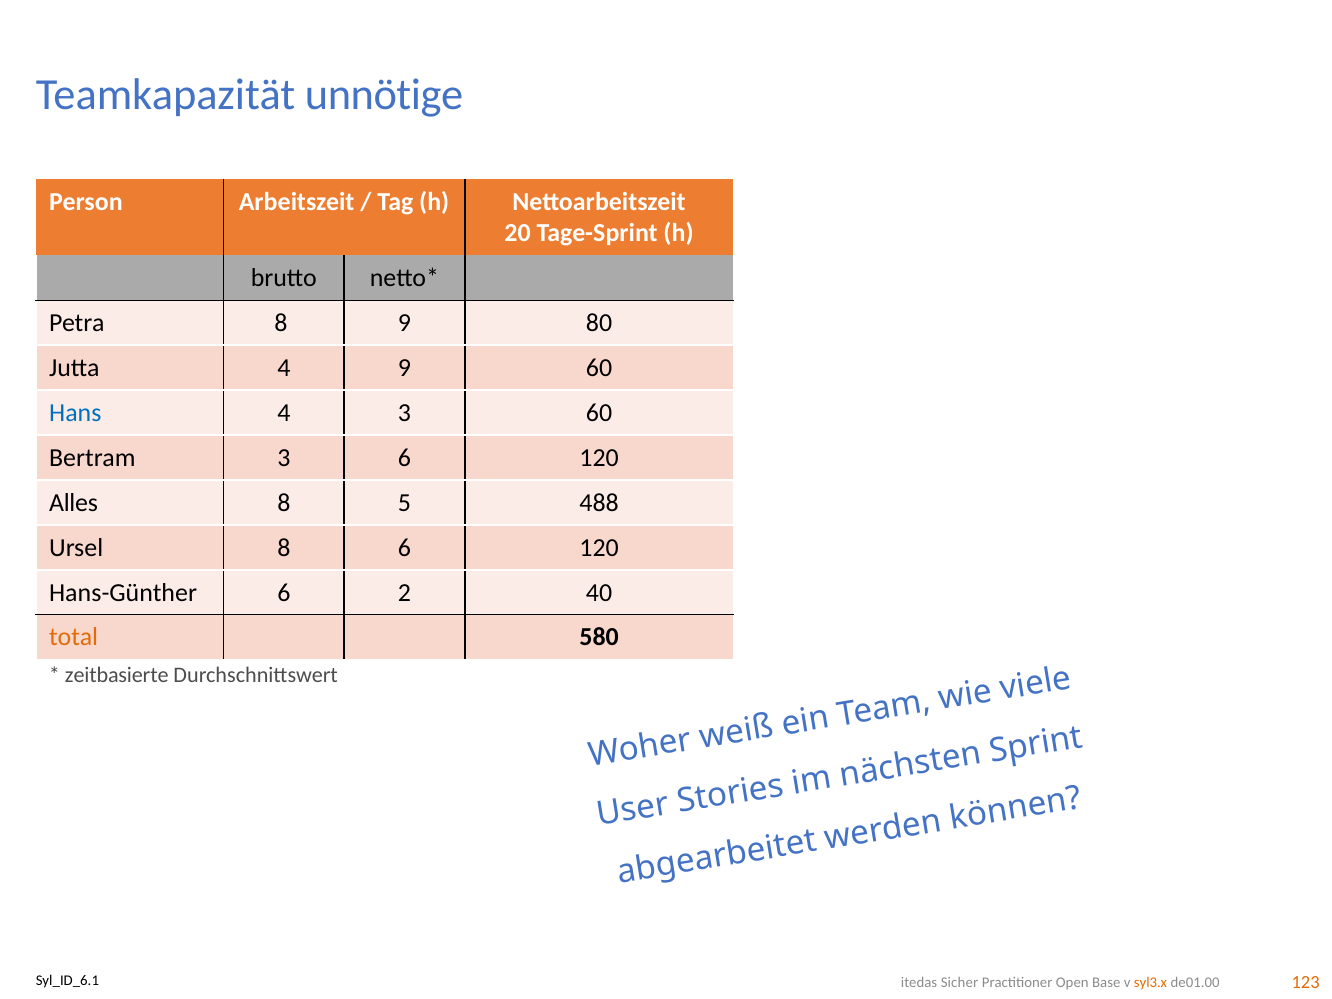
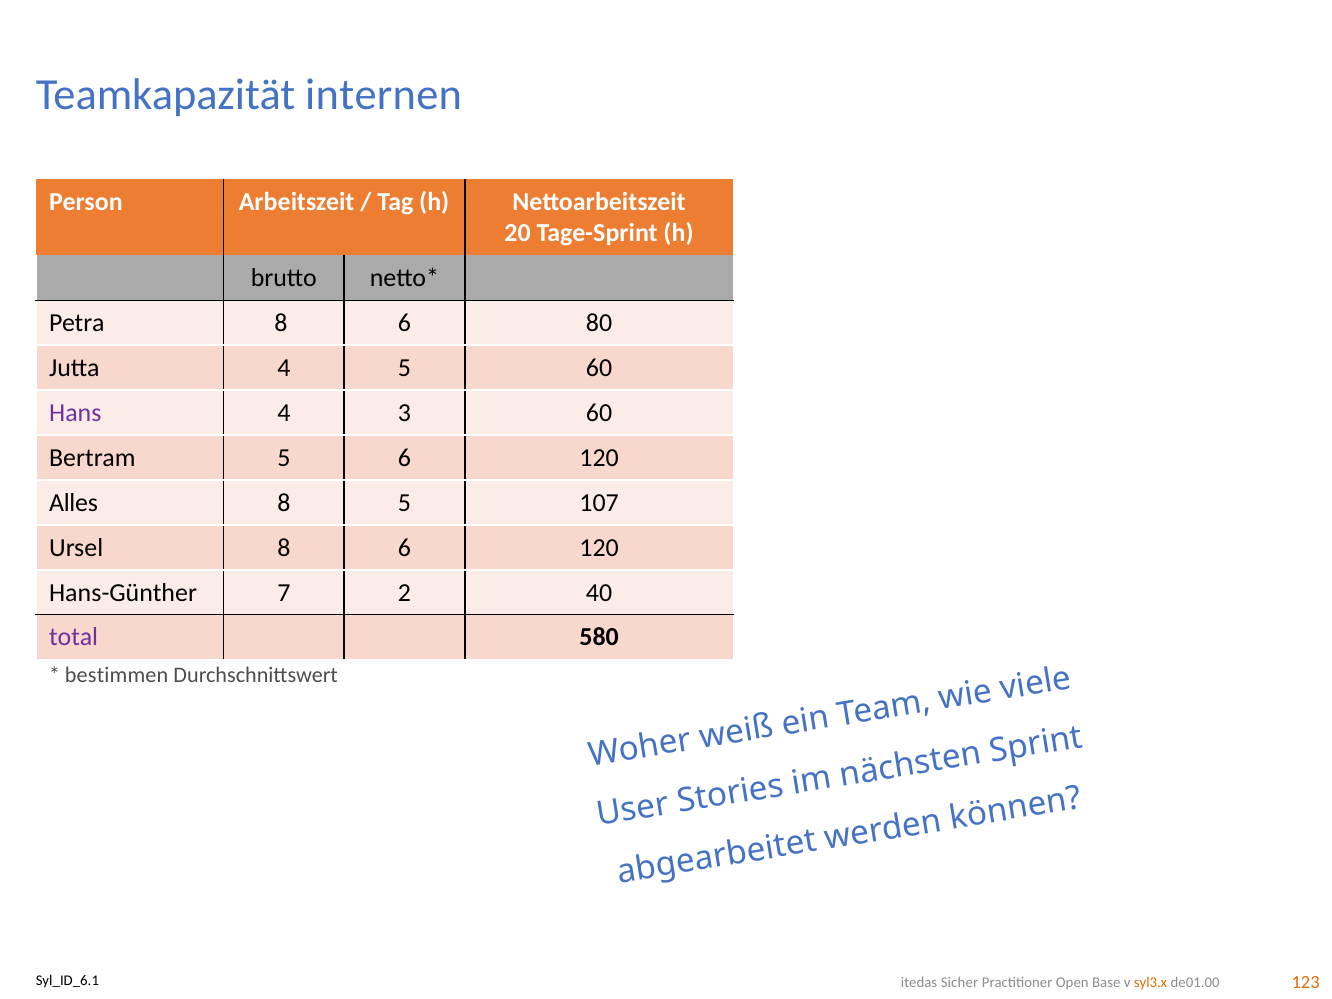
unnötige: unnötige -> internen
Petra 8 9: 9 -> 6
4 9: 9 -> 5
Hans colour: blue -> purple
Bertram 3: 3 -> 5
488: 488 -> 107
Hans-Günther 6: 6 -> 7
total colour: orange -> purple
zeitbasierte: zeitbasierte -> bestimmen
